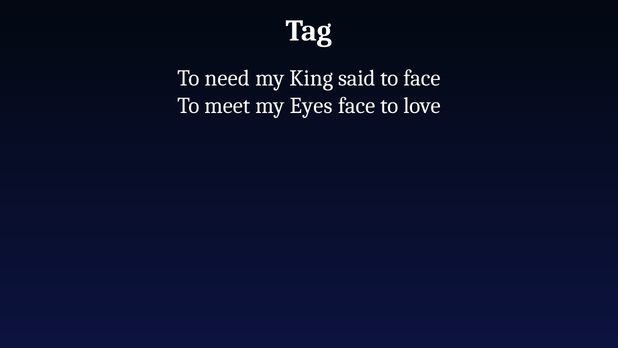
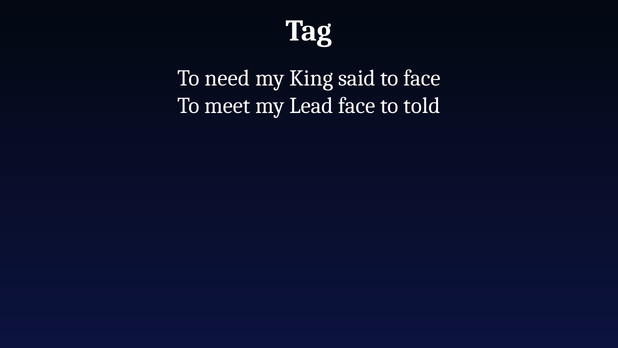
Eyes: Eyes -> Lead
love: love -> told
